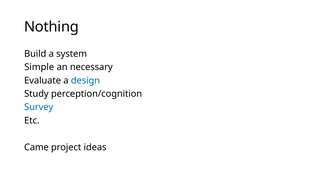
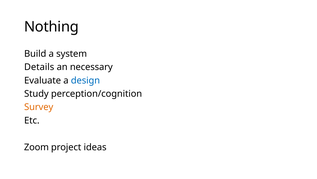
Simple: Simple -> Details
Survey colour: blue -> orange
Came: Came -> Zoom
